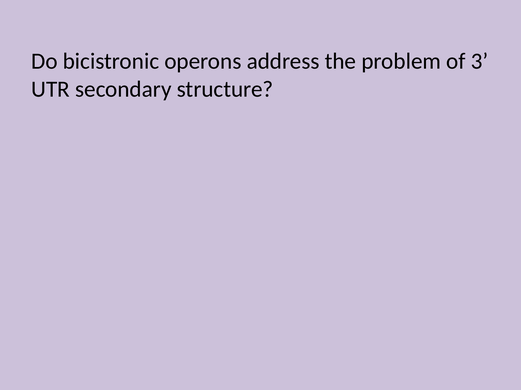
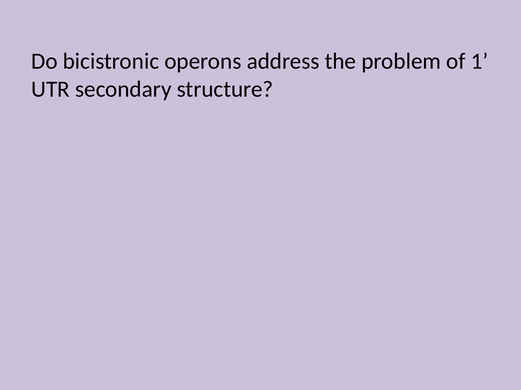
3: 3 -> 1
